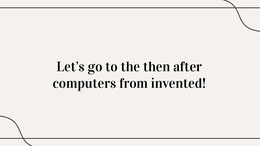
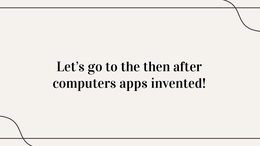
from: from -> apps
